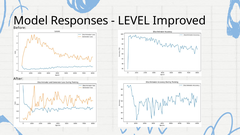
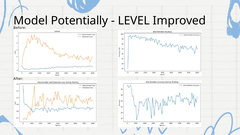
Responses: Responses -> Potentially
